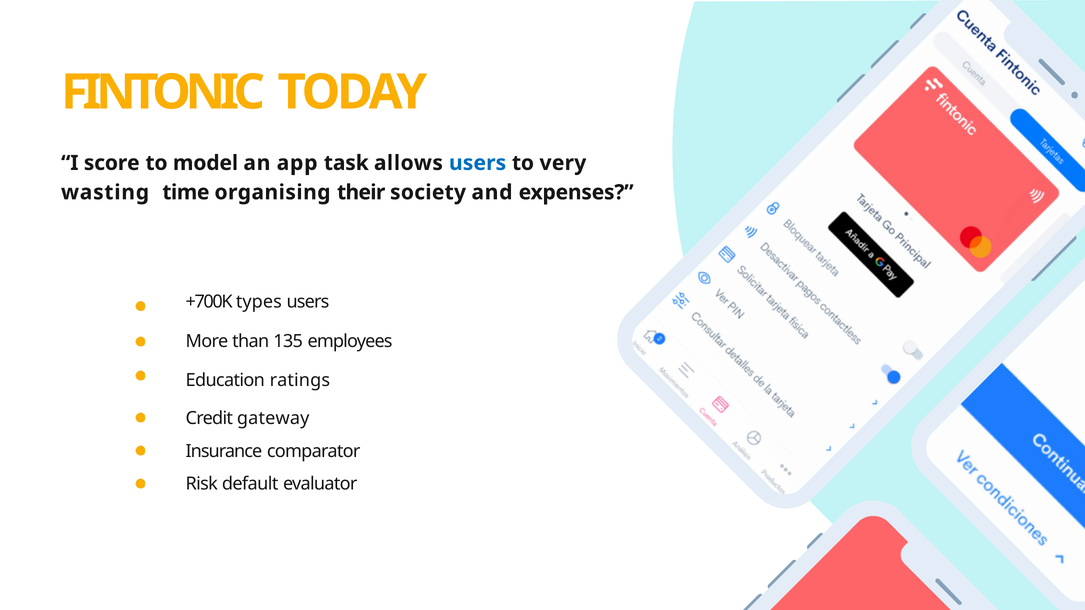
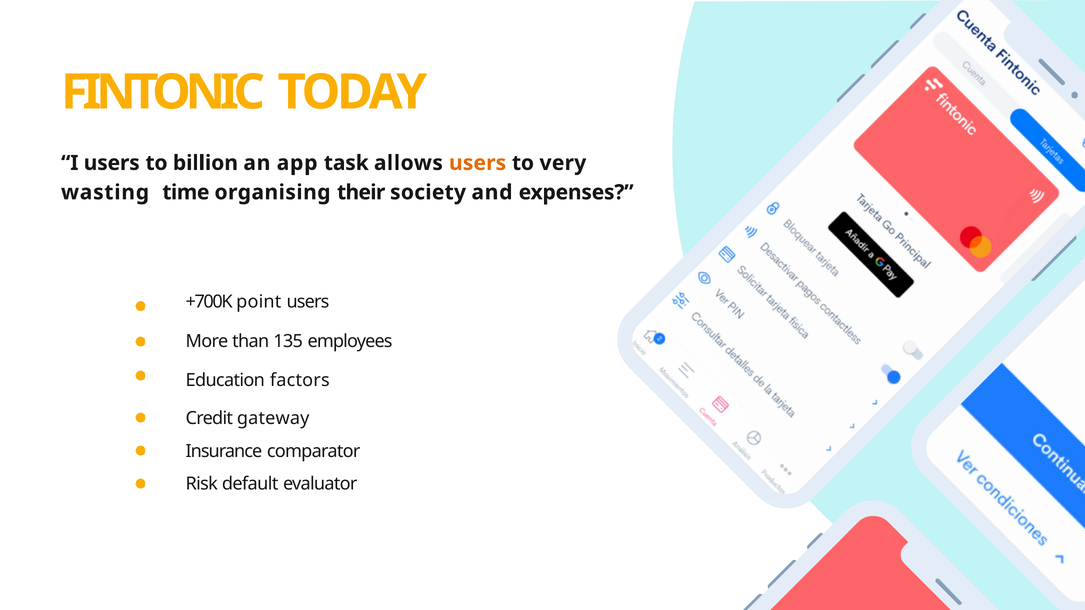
I score: score -> users
model: model -> billion
users at (478, 163) colour: blue -> orange
types: types -> point
ratings: ratings -> factors
